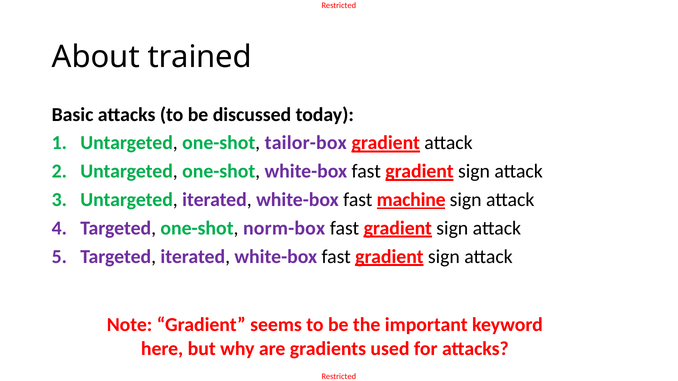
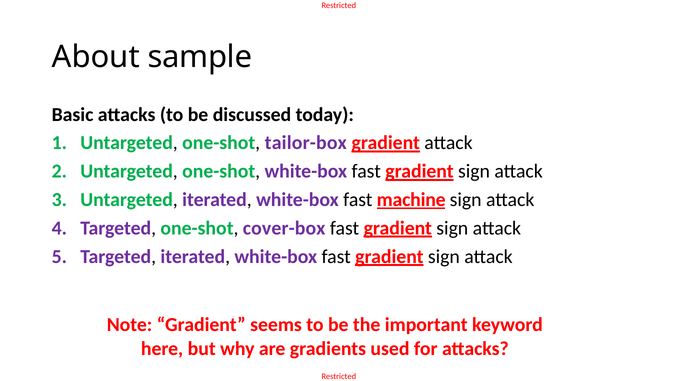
trained: trained -> sample
norm-box: norm-box -> cover-box
